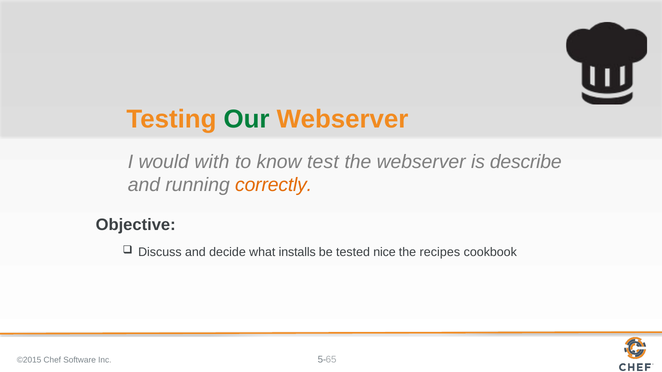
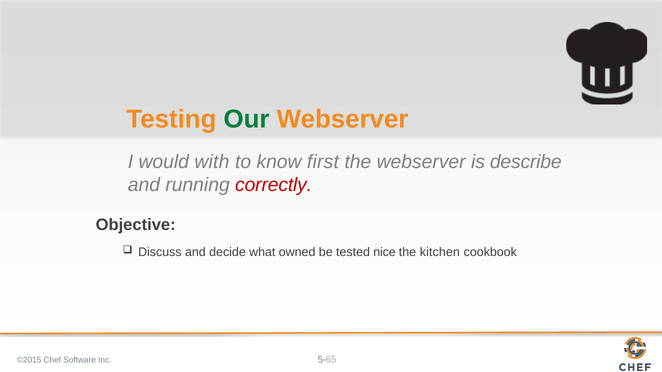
test: test -> first
correctly colour: orange -> red
installs: installs -> owned
recipes: recipes -> kitchen
